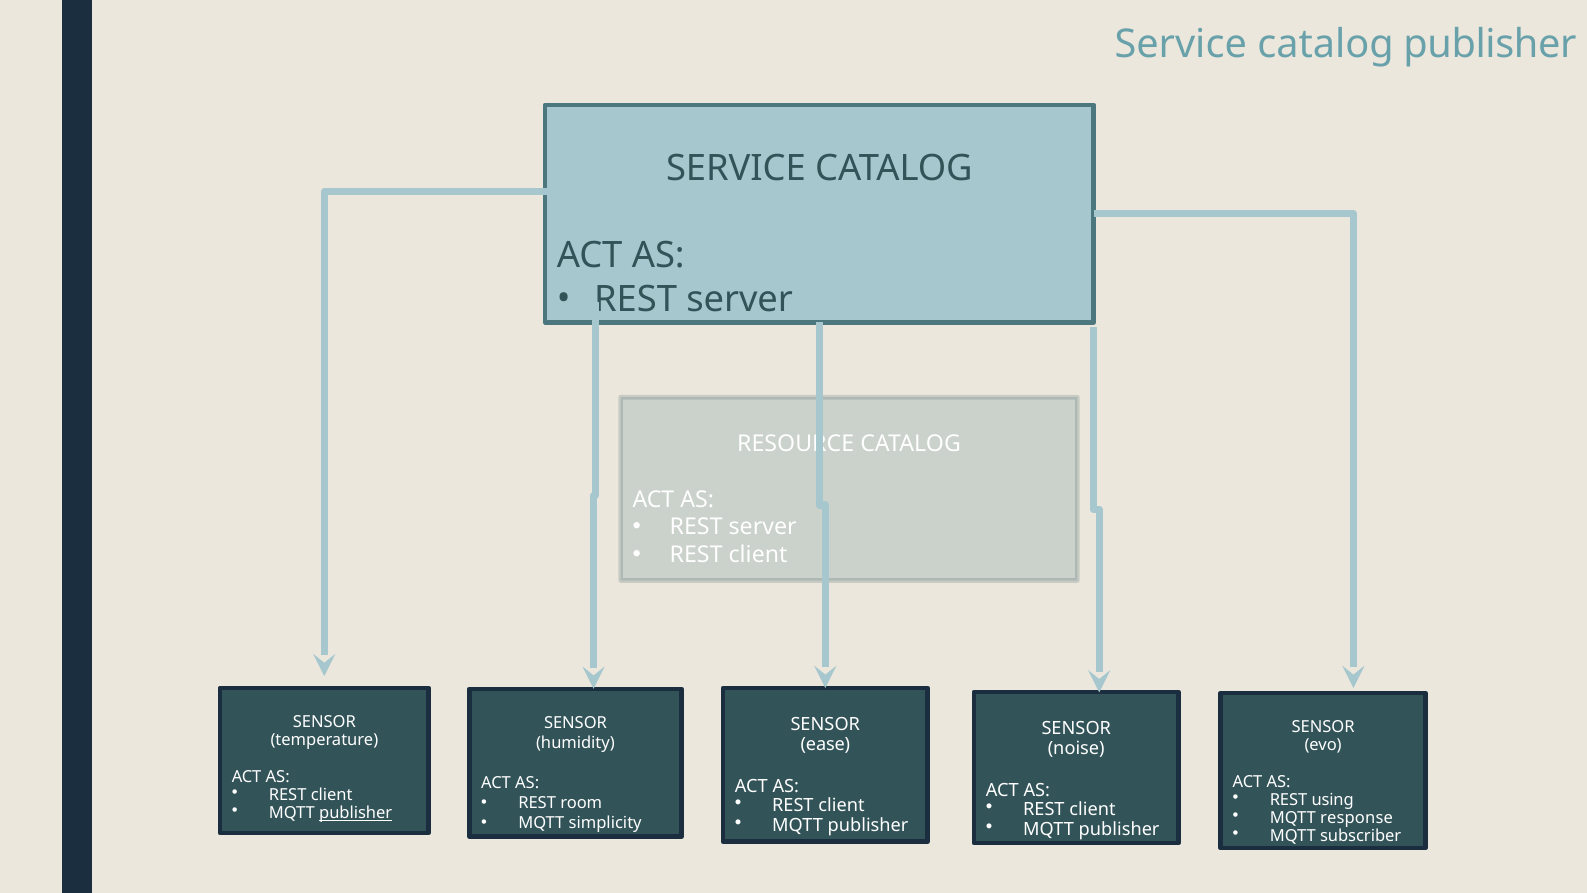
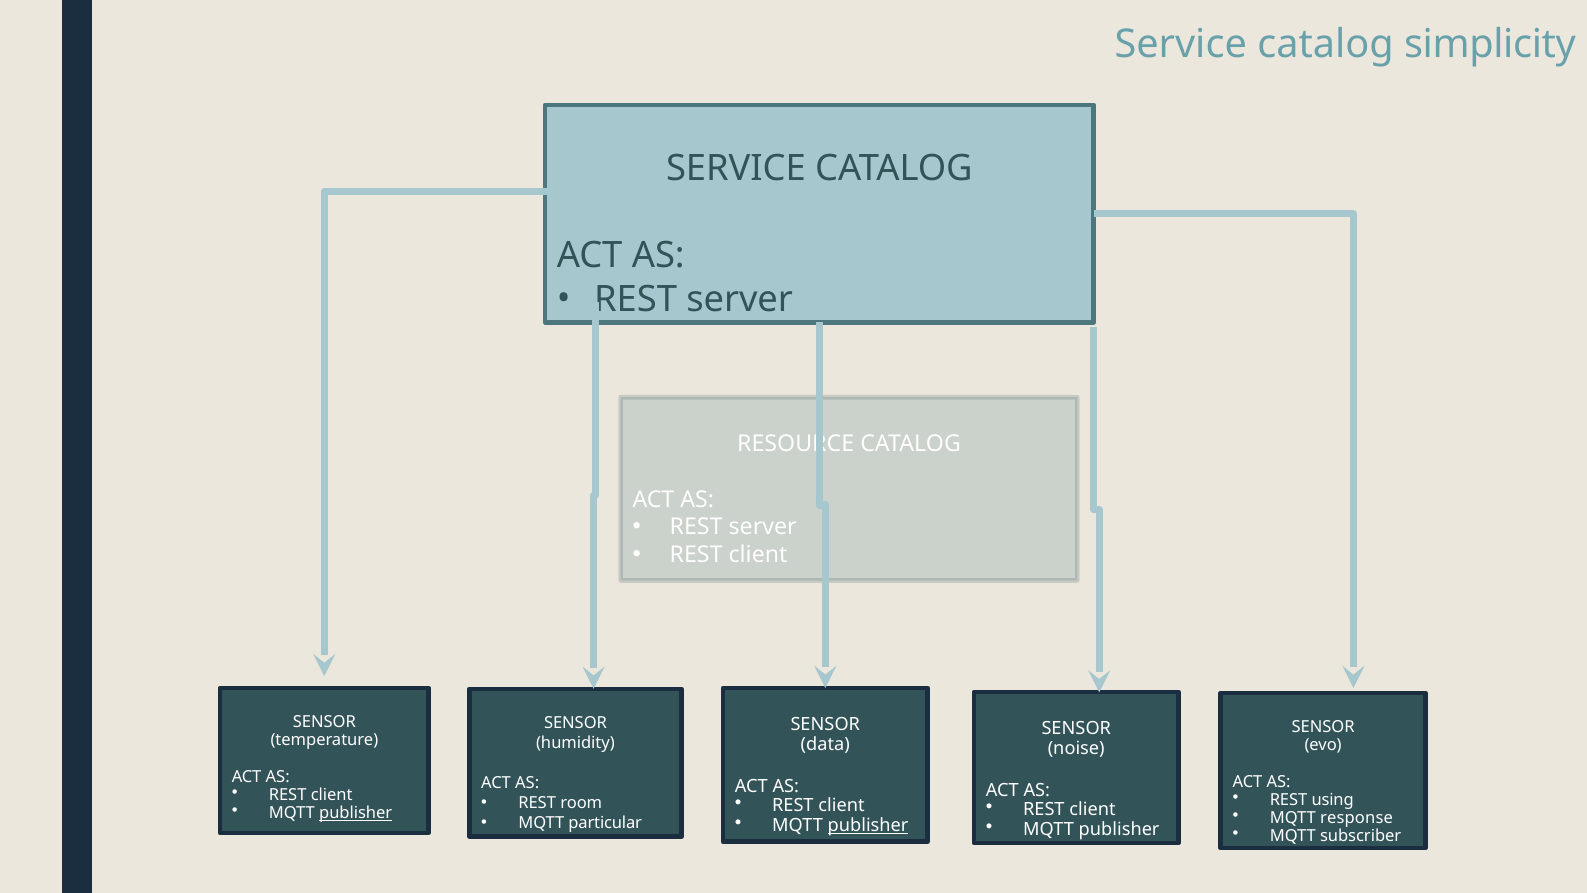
catalog publisher: publisher -> simplicity
ease: ease -> data
publisher at (868, 825) underline: none -> present
simplicity: simplicity -> particular
